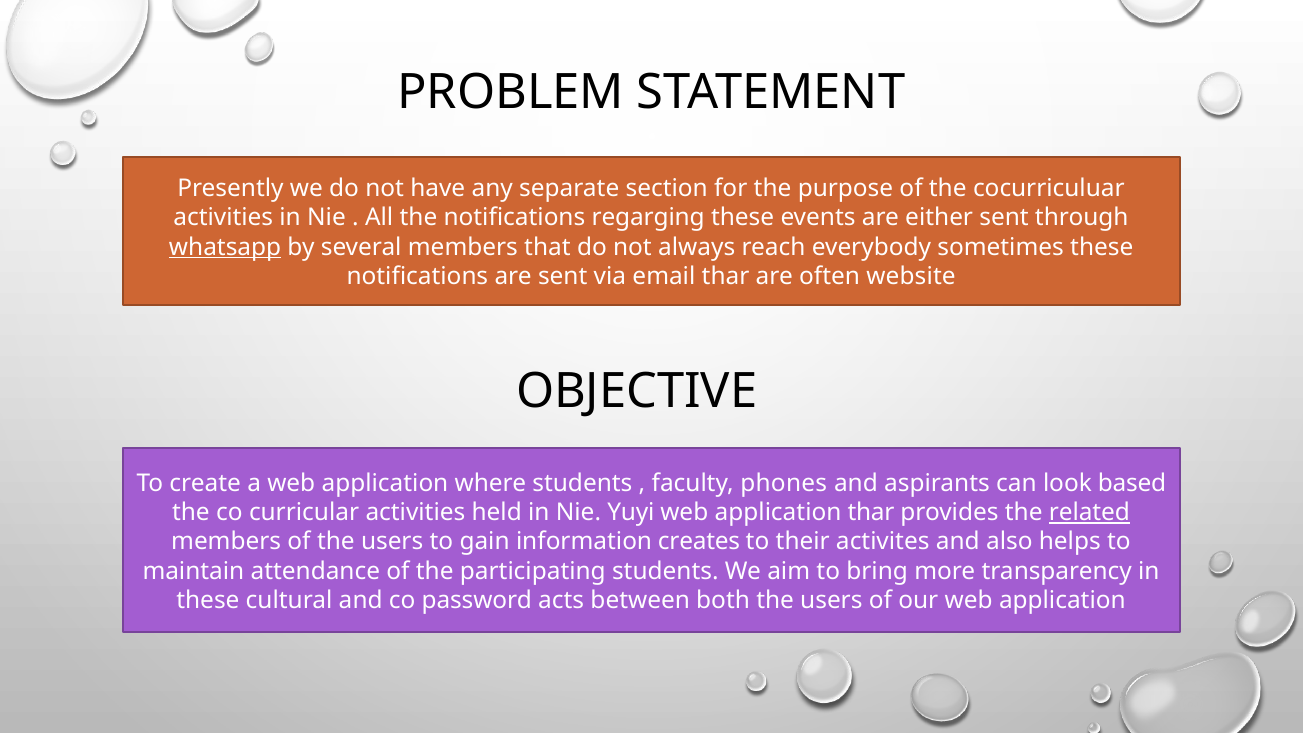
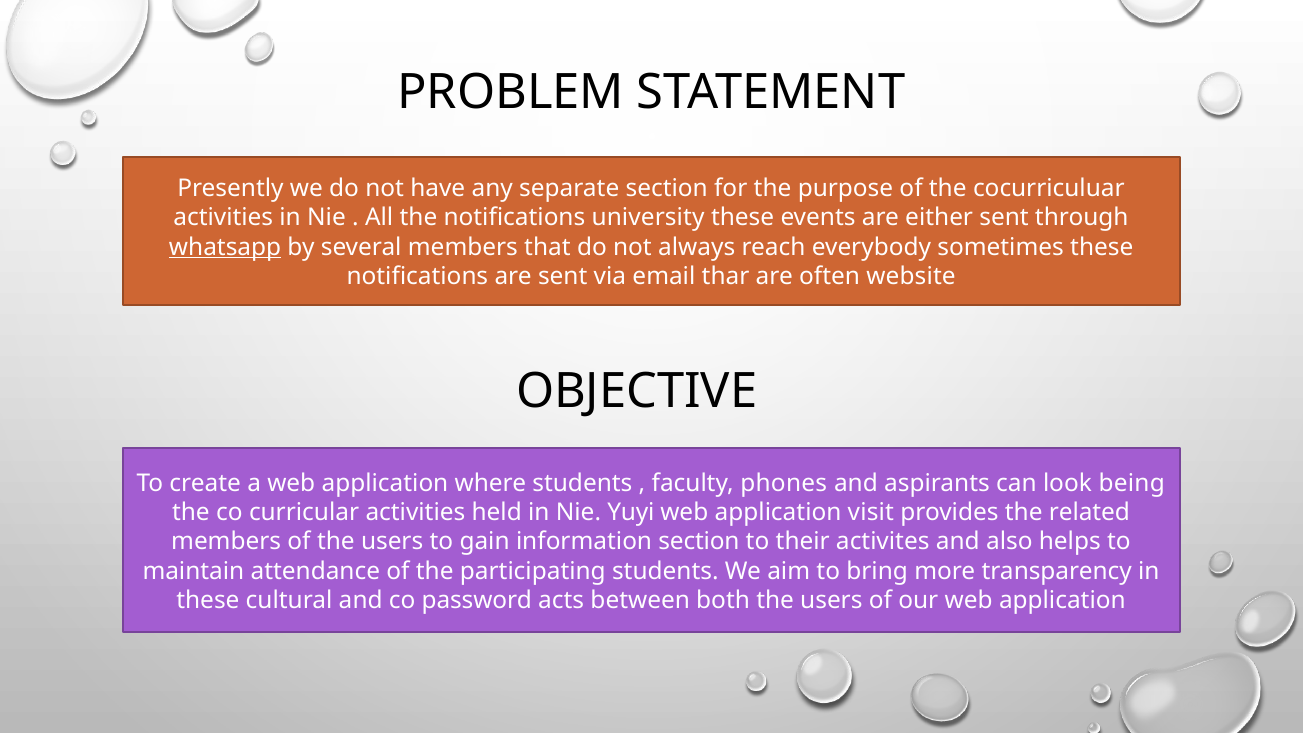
regarging: regarging -> university
based: based -> being
application thar: thar -> visit
related underline: present -> none
information creates: creates -> section
